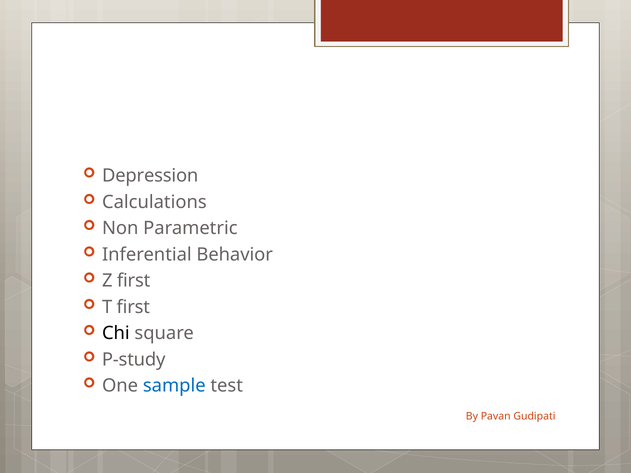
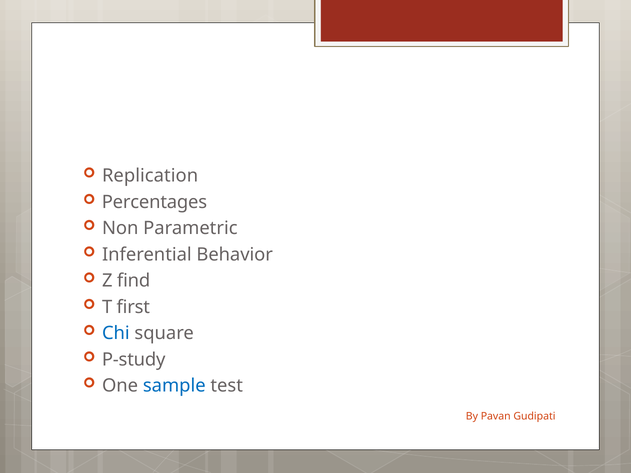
Depression: Depression -> Replication
Calculations: Calculations -> Percentages
Z first: first -> find
Chi colour: black -> blue
